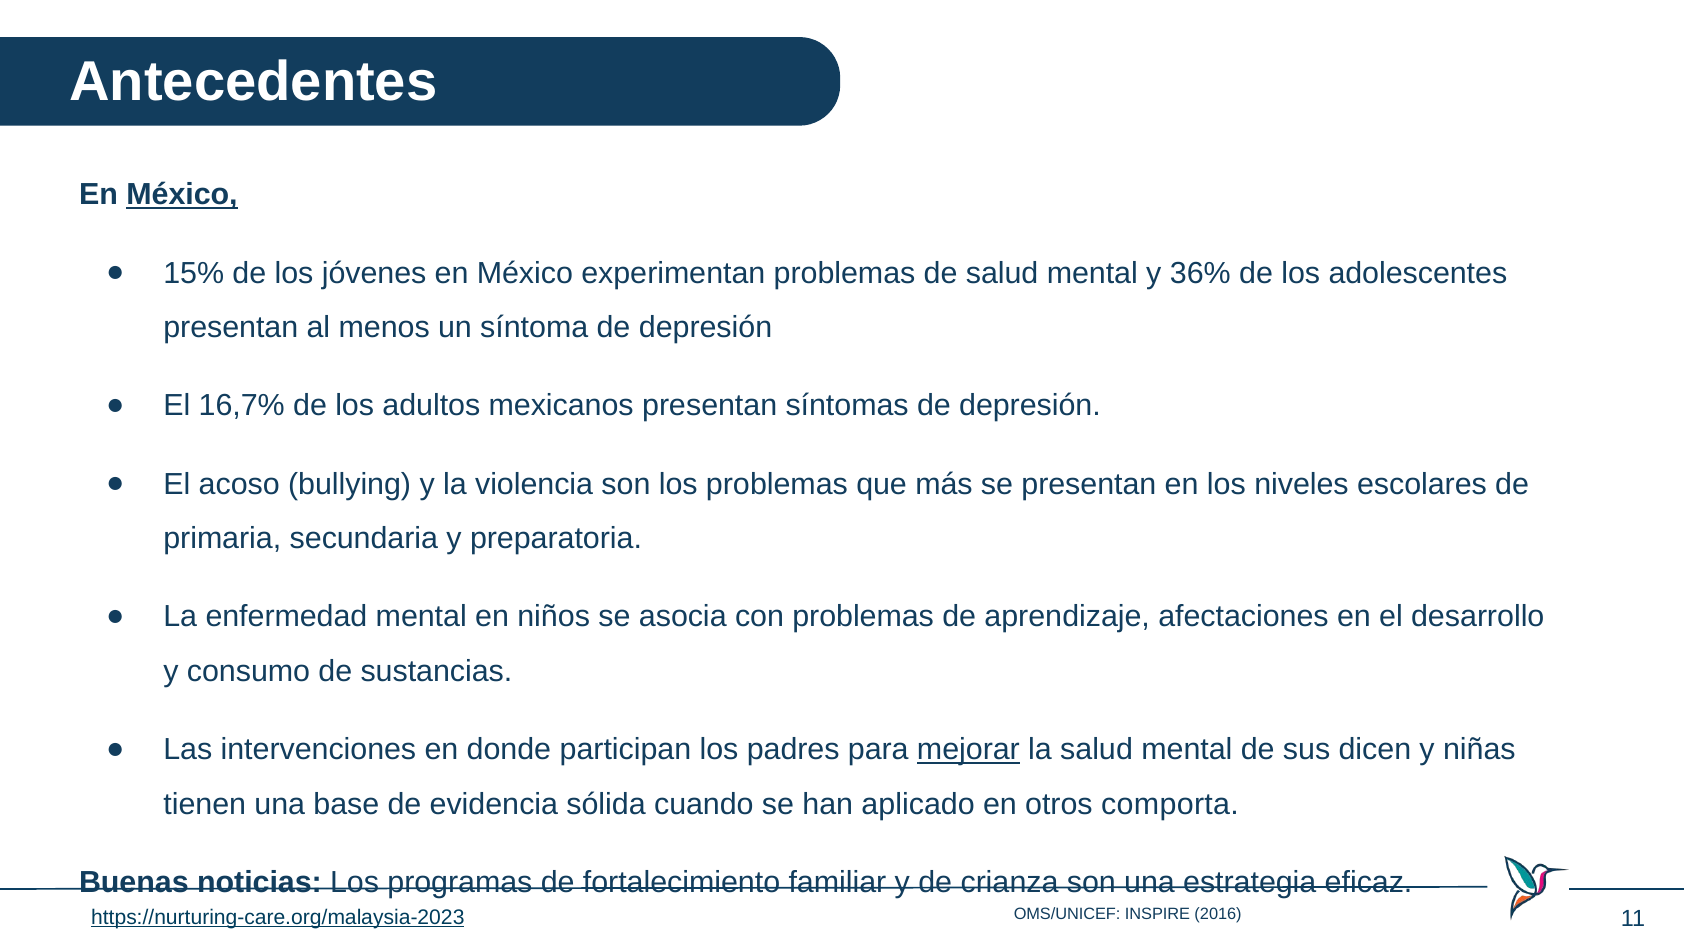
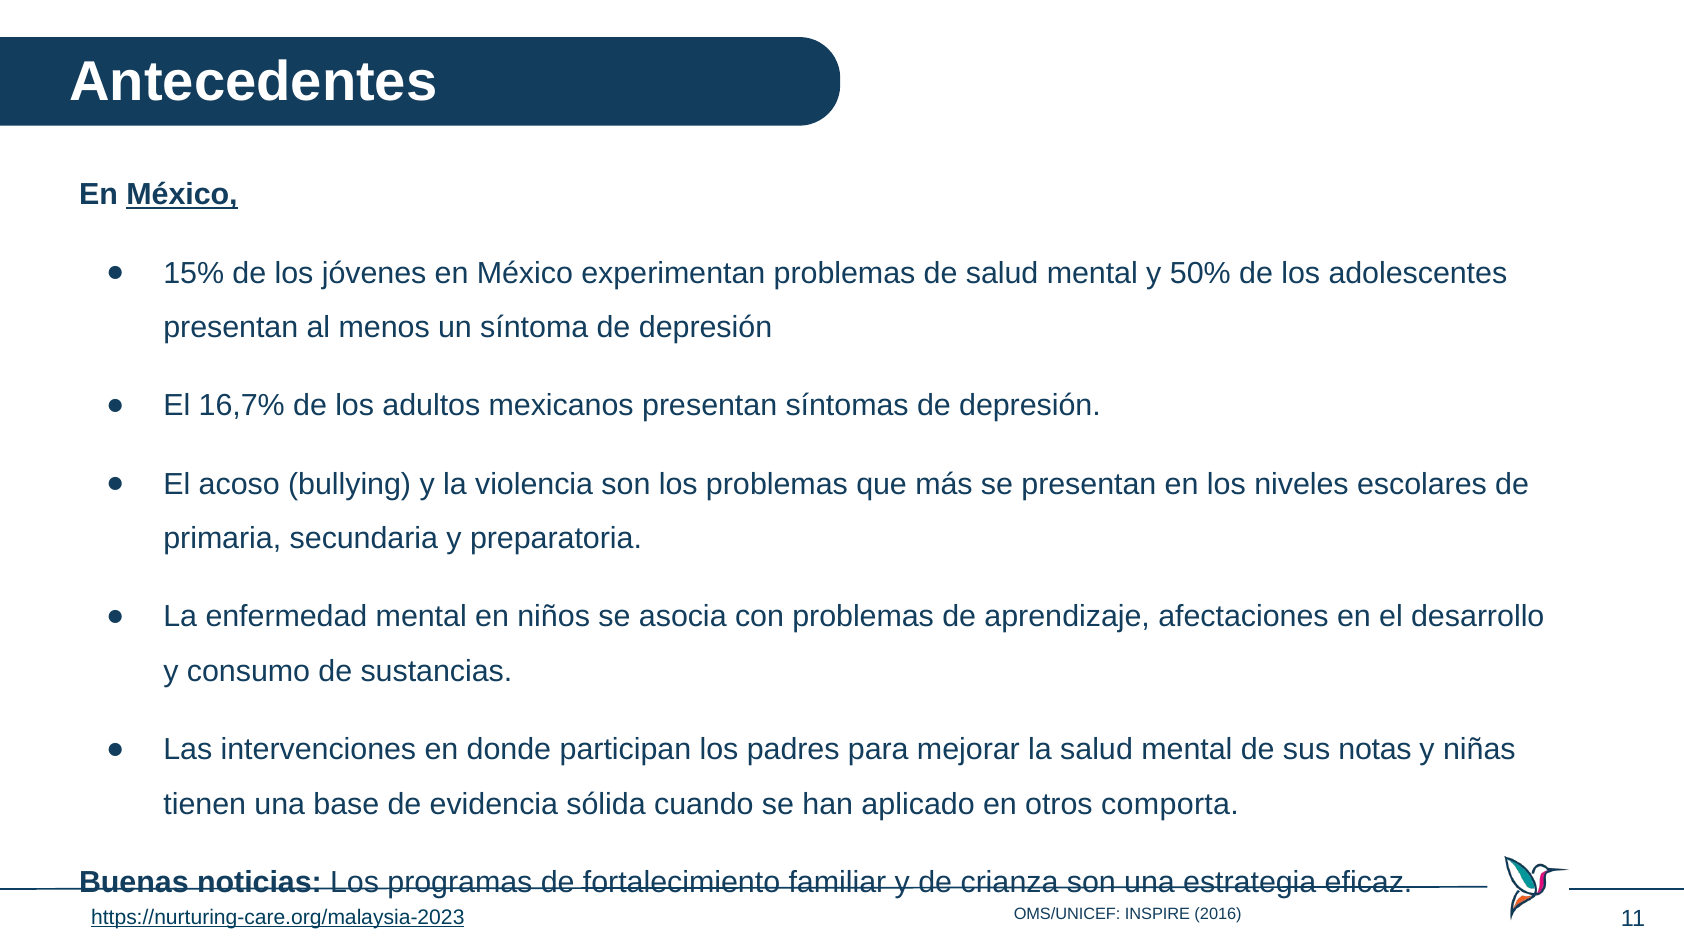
36%: 36% -> 50%
mejorar underline: present -> none
dicen: dicen -> notas
